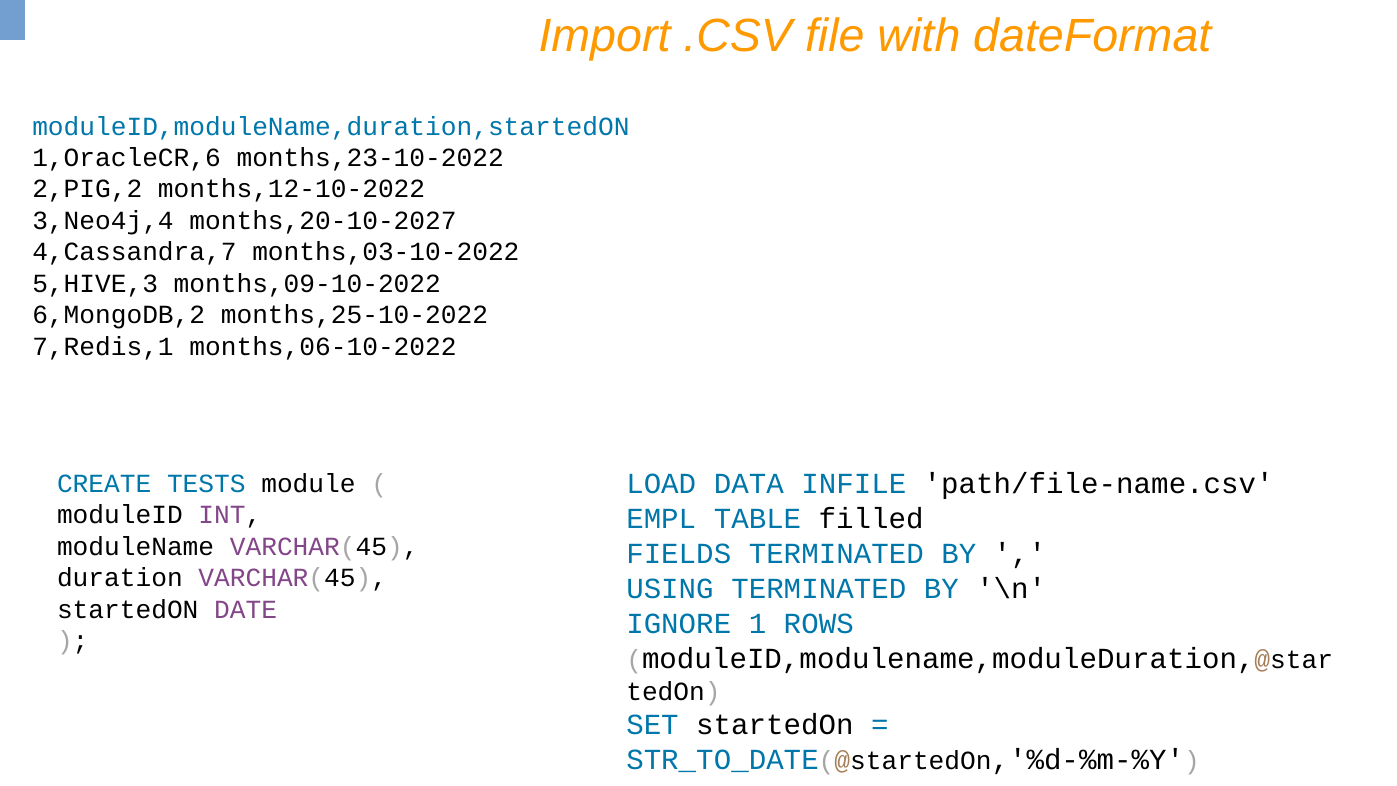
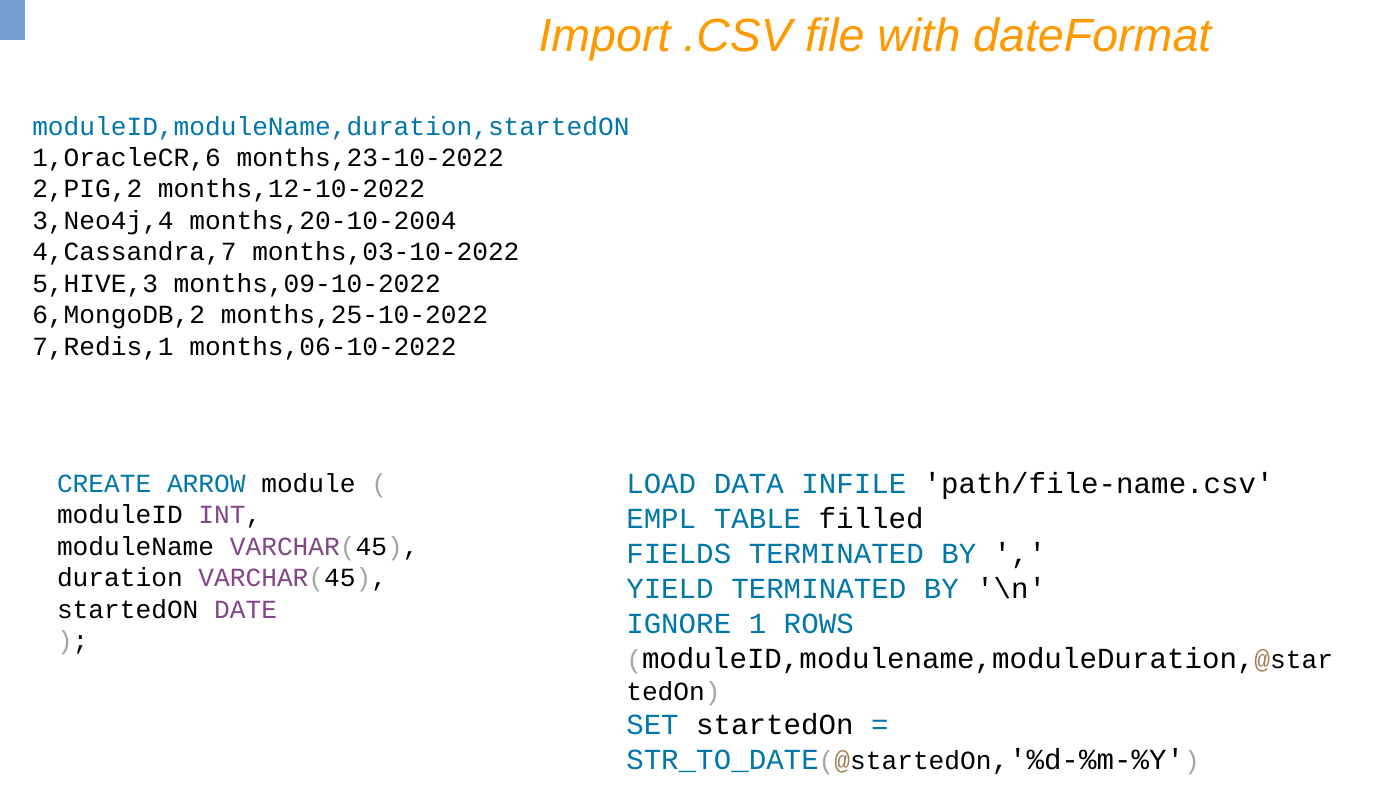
months,20-10-2027: months,20-10-2027 -> months,20-10-2004
TESTS: TESTS -> ARROW
USING: USING -> YIELD
